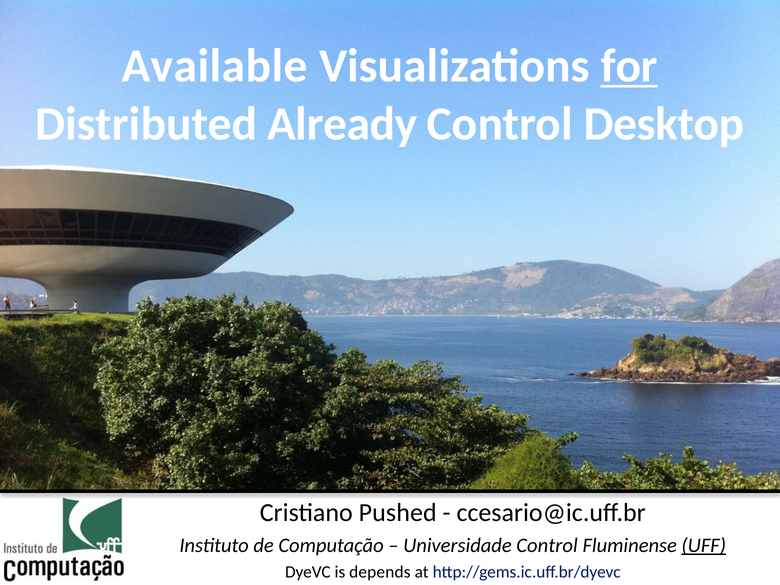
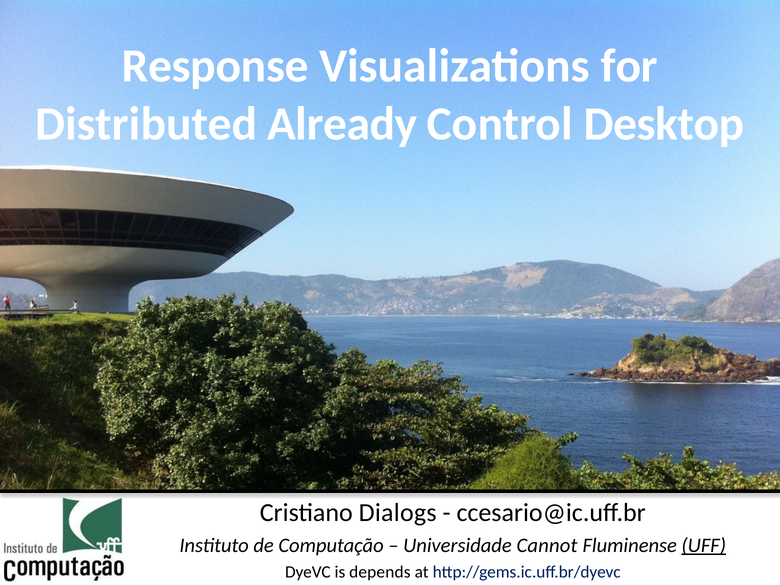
Available: Available -> Response
for underline: present -> none
Pushed: Pushed -> Dialogs
Universidade Control: Control -> Cannot
